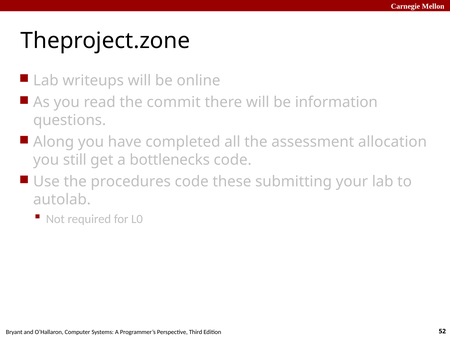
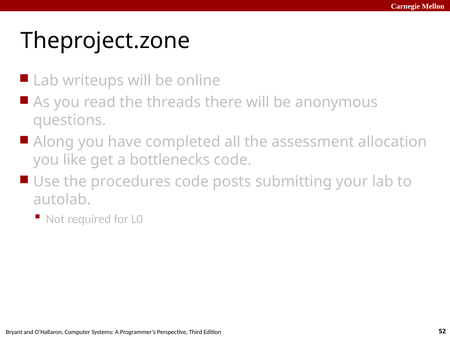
commit: commit -> threads
information: information -> anonymous
still: still -> like
these: these -> posts
